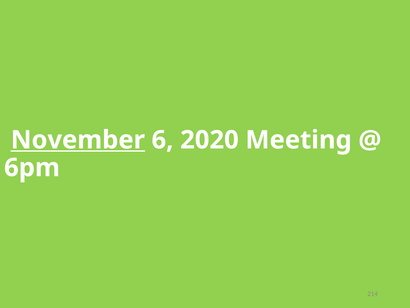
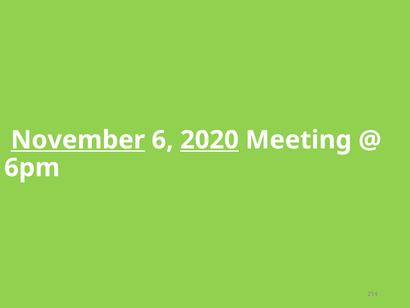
2020 underline: none -> present
